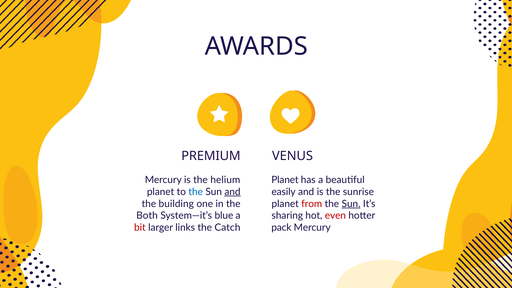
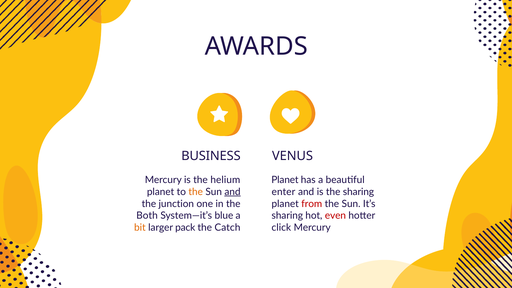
PREMIUM: PREMIUM -> BUSINESS
the at (196, 192) colour: blue -> orange
easily: easily -> enter
the sunrise: sunrise -> sharing
building: building -> junction
Sun at (351, 204) underline: present -> none
bit colour: red -> orange
links: links -> pack
pack: pack -> click
